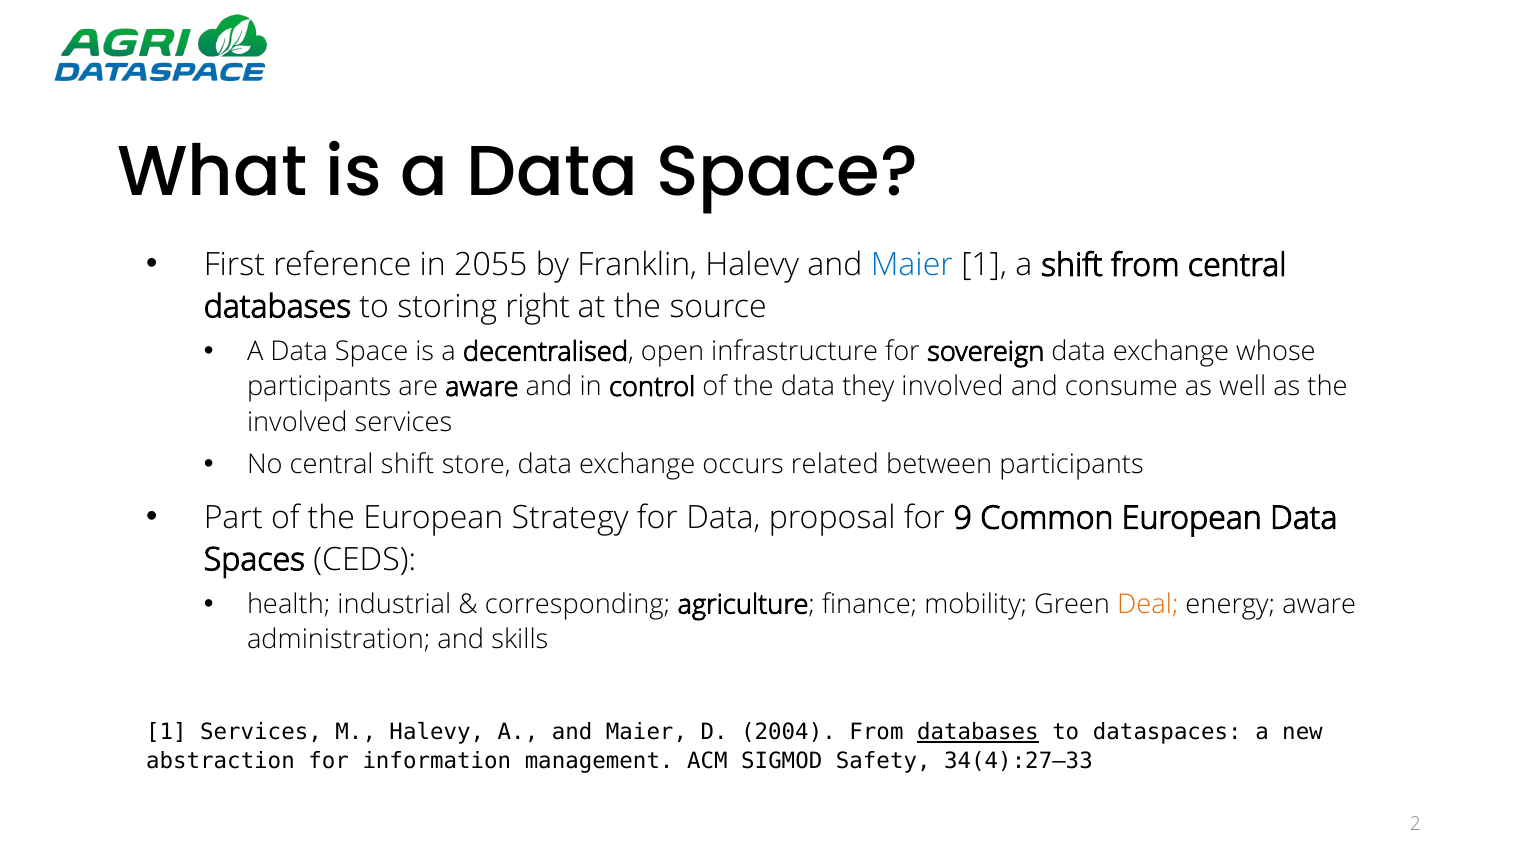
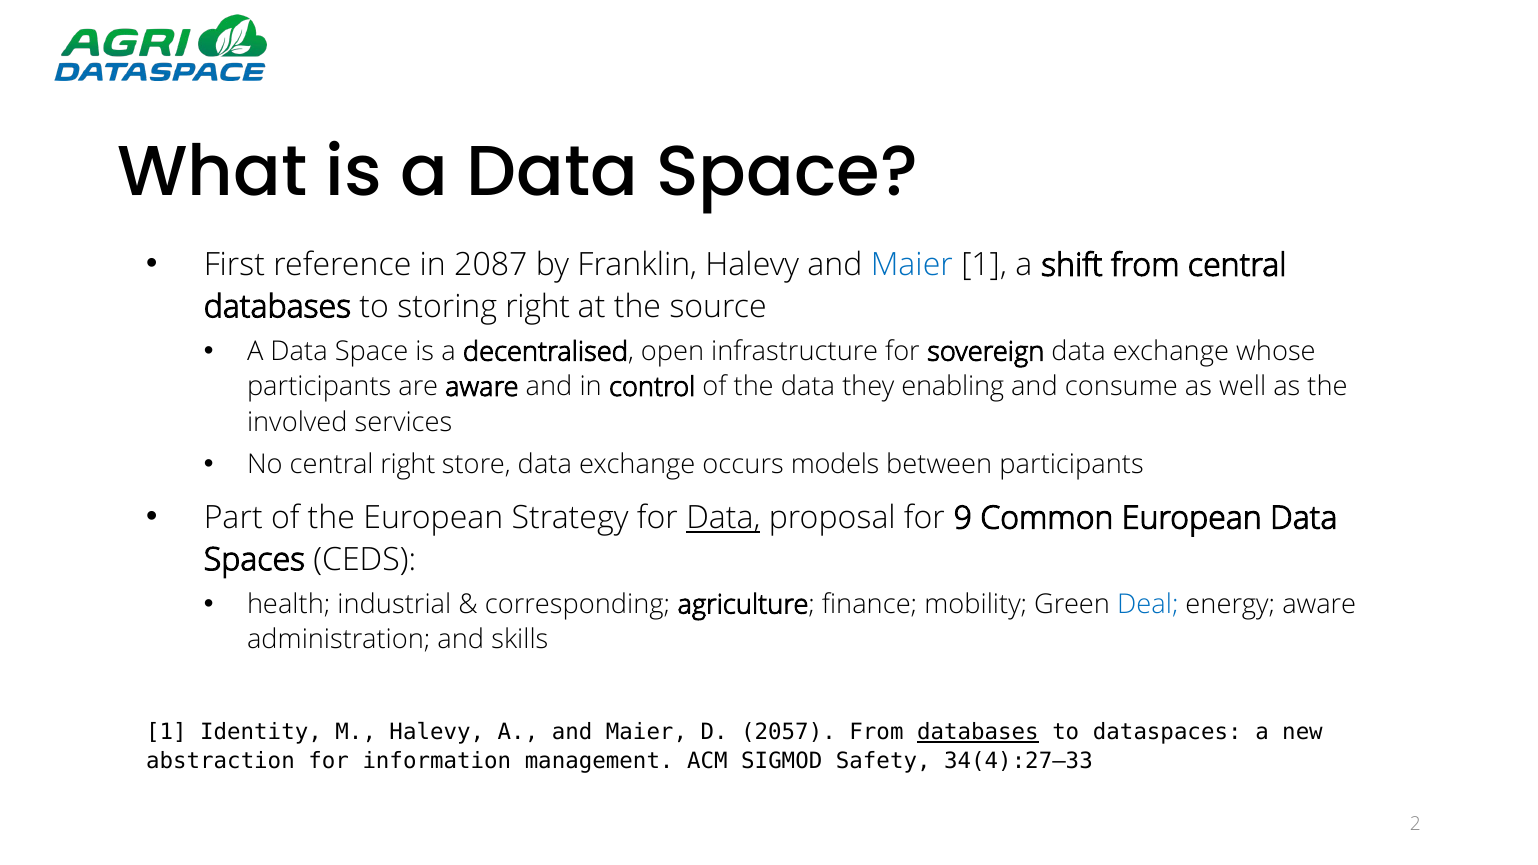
2055: 2055 -> 2087
they involved: involved -> enabling
central shift: shift -> right
related: related -> models
Data at (723, 518) underline: none -> present
Deal colour: orange -> blue
1 Services: Services -> Identity
2004: 2004 -> 2057
